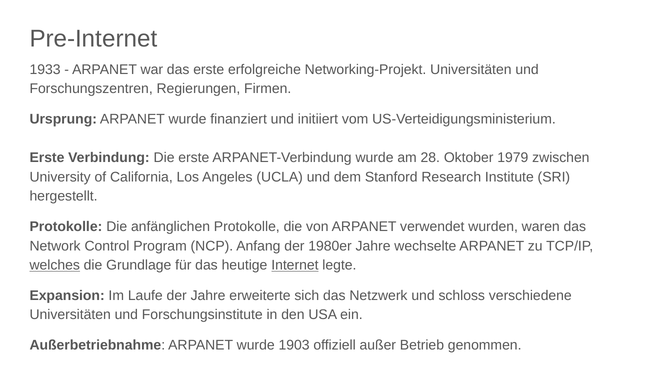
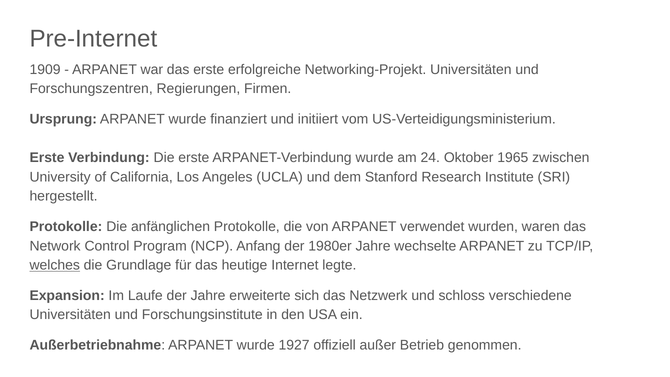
1933: 1933 -> 1909
28: 28 -> 24
1979: 1979 -> 1965
Internet underline: present -> none
1903: 1903 -> 1927
